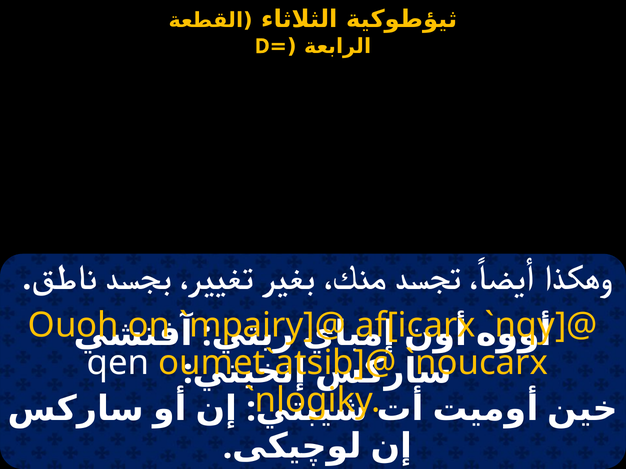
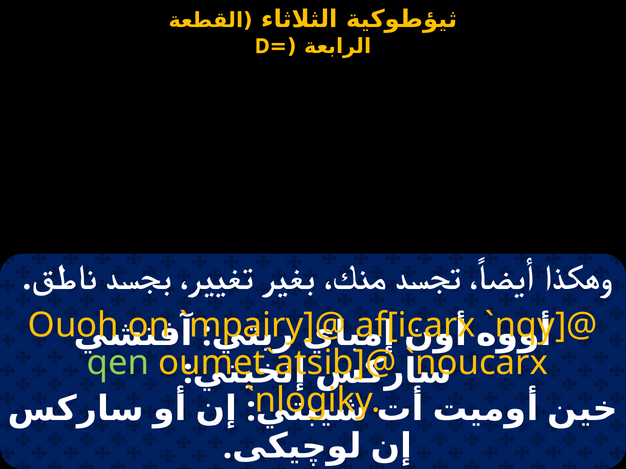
qen colour: white -> light green
